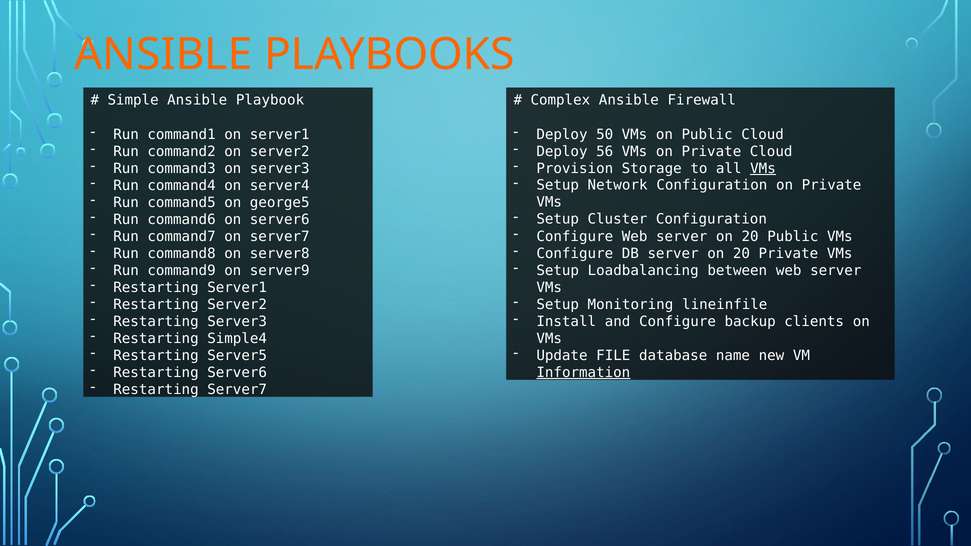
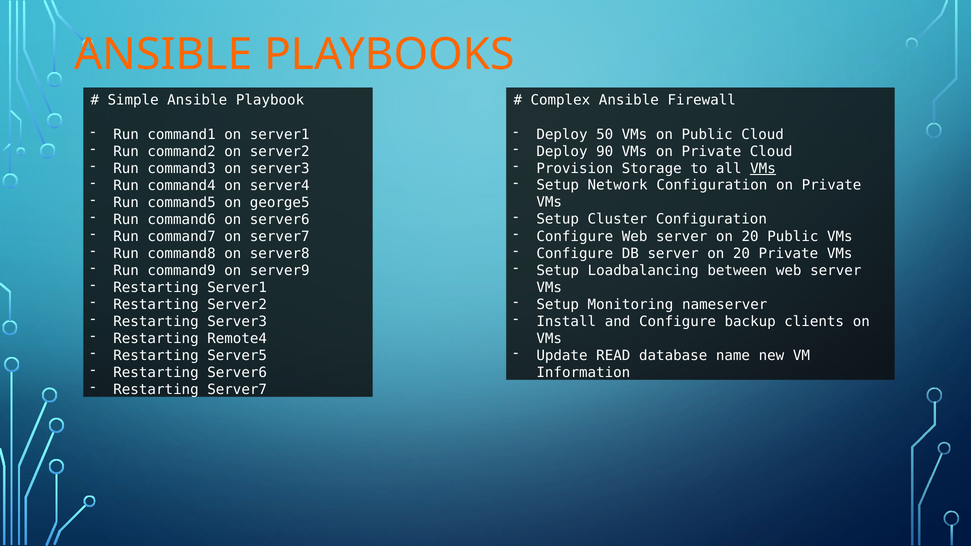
56: 56 -> 90
lineinfile: lineinfile -> nameserver
Simple4: Simple4 -> Remote4
FILE: FILE -> READ
Information underline: present -> none
